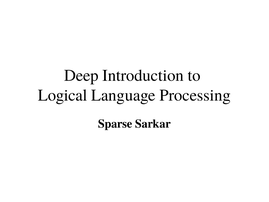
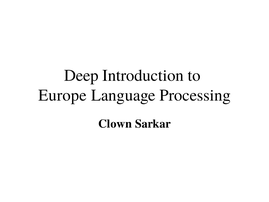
Logical: Logical -> Europe
Sparse: Sparse -> Clown
